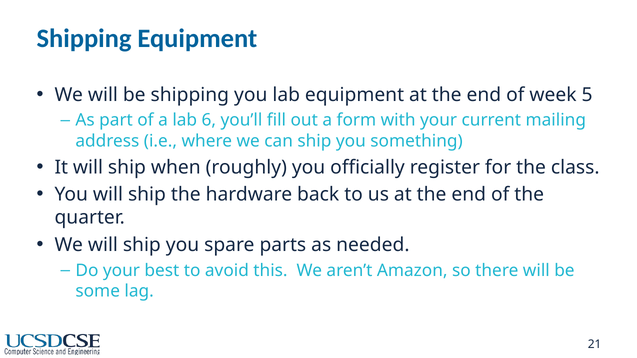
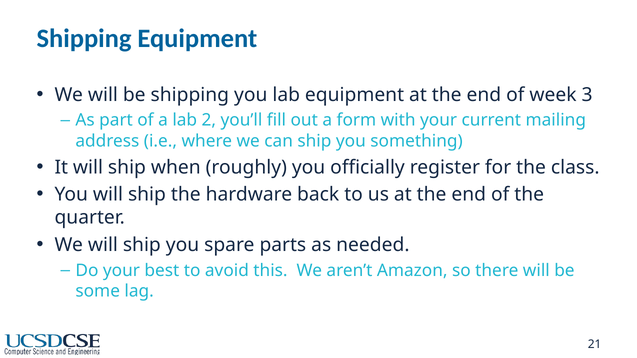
5: 5 -> 3
6: 6 -> 2
